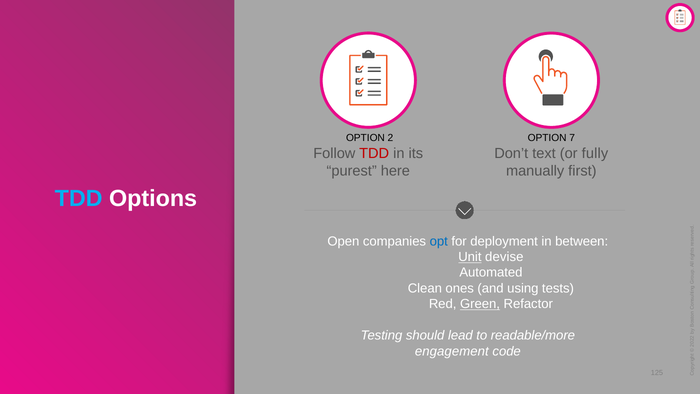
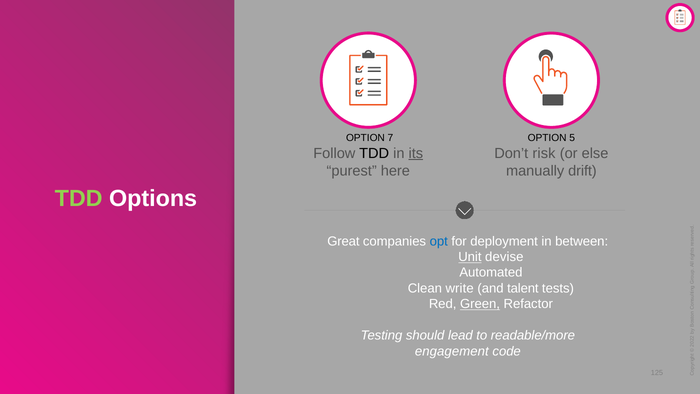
OPTION 2: 2 -> 7
7: 7 -> 5
TDD at (374, 153) colour: red -> black
its underline: none -> present
text: text -> risk
fully: fully -> else
first: first -> drift
TDD at (79, 198) colour: light blue -> light green
Open: Open -> Great
ones: ones -> write
using: using -> talent
